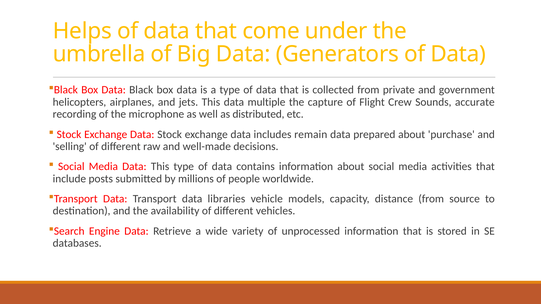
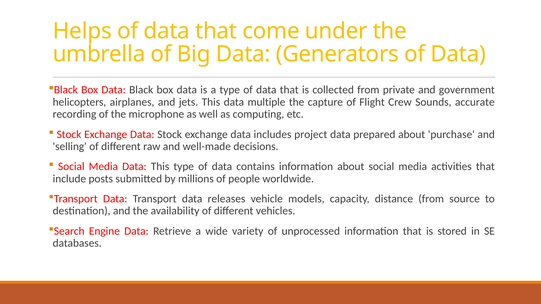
distributed: distributed -> computing
remain: remain -> project
libraries: libraries -> releases
